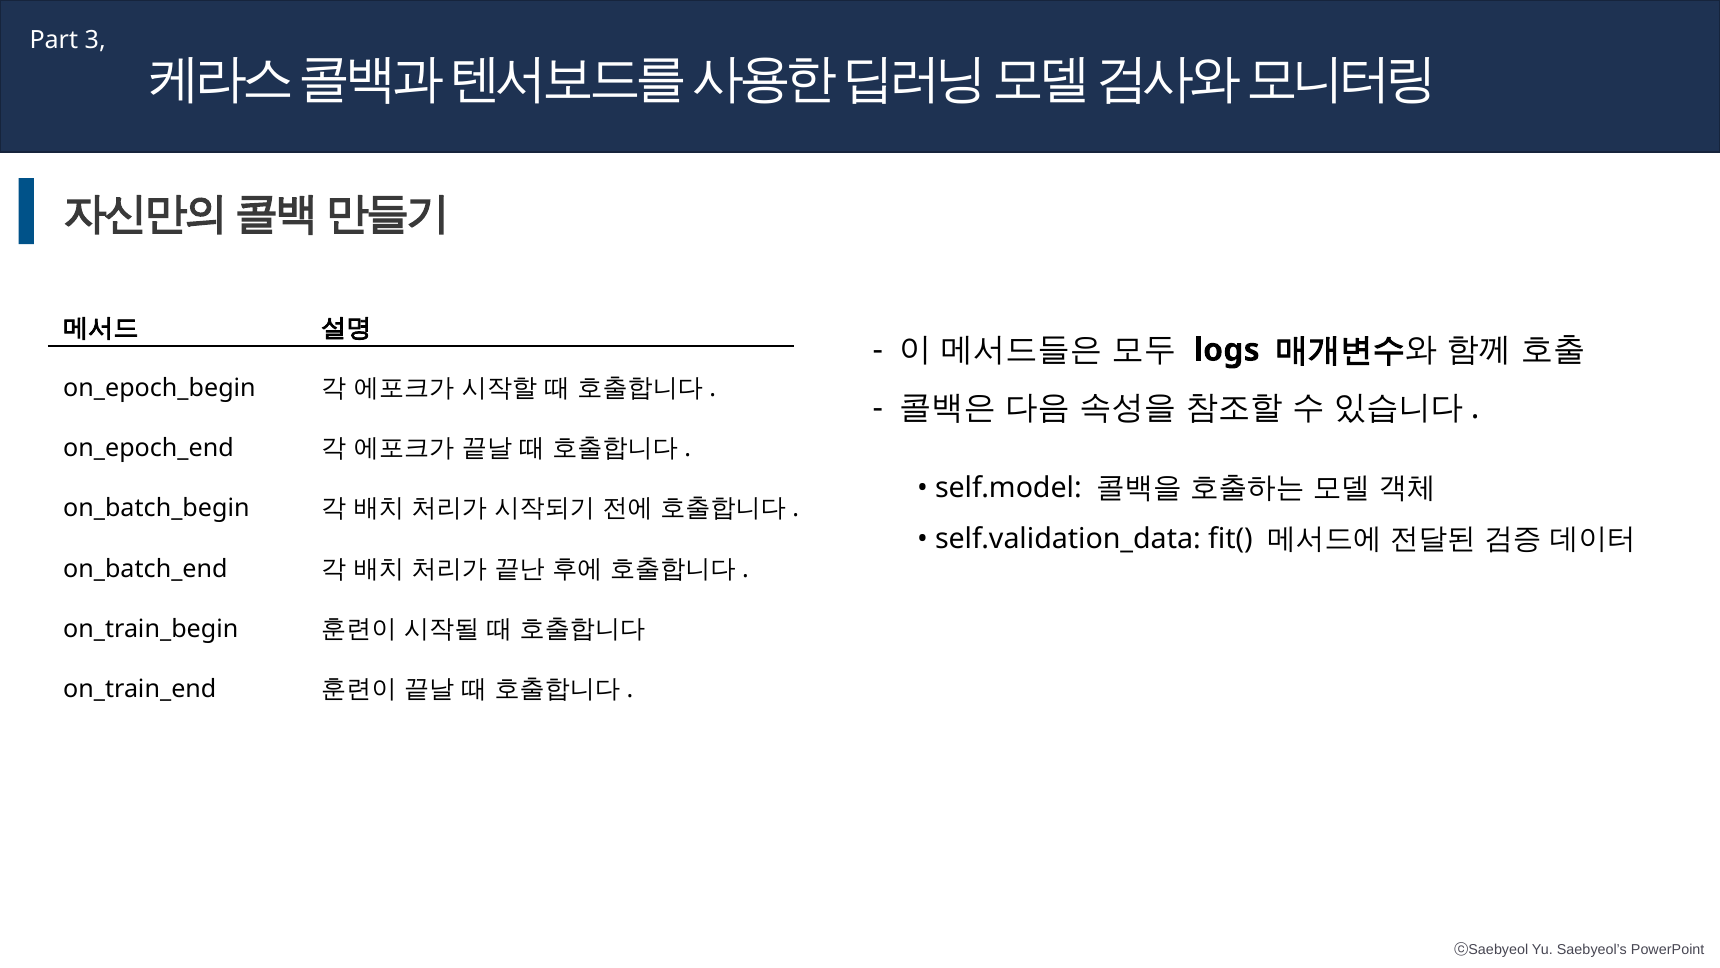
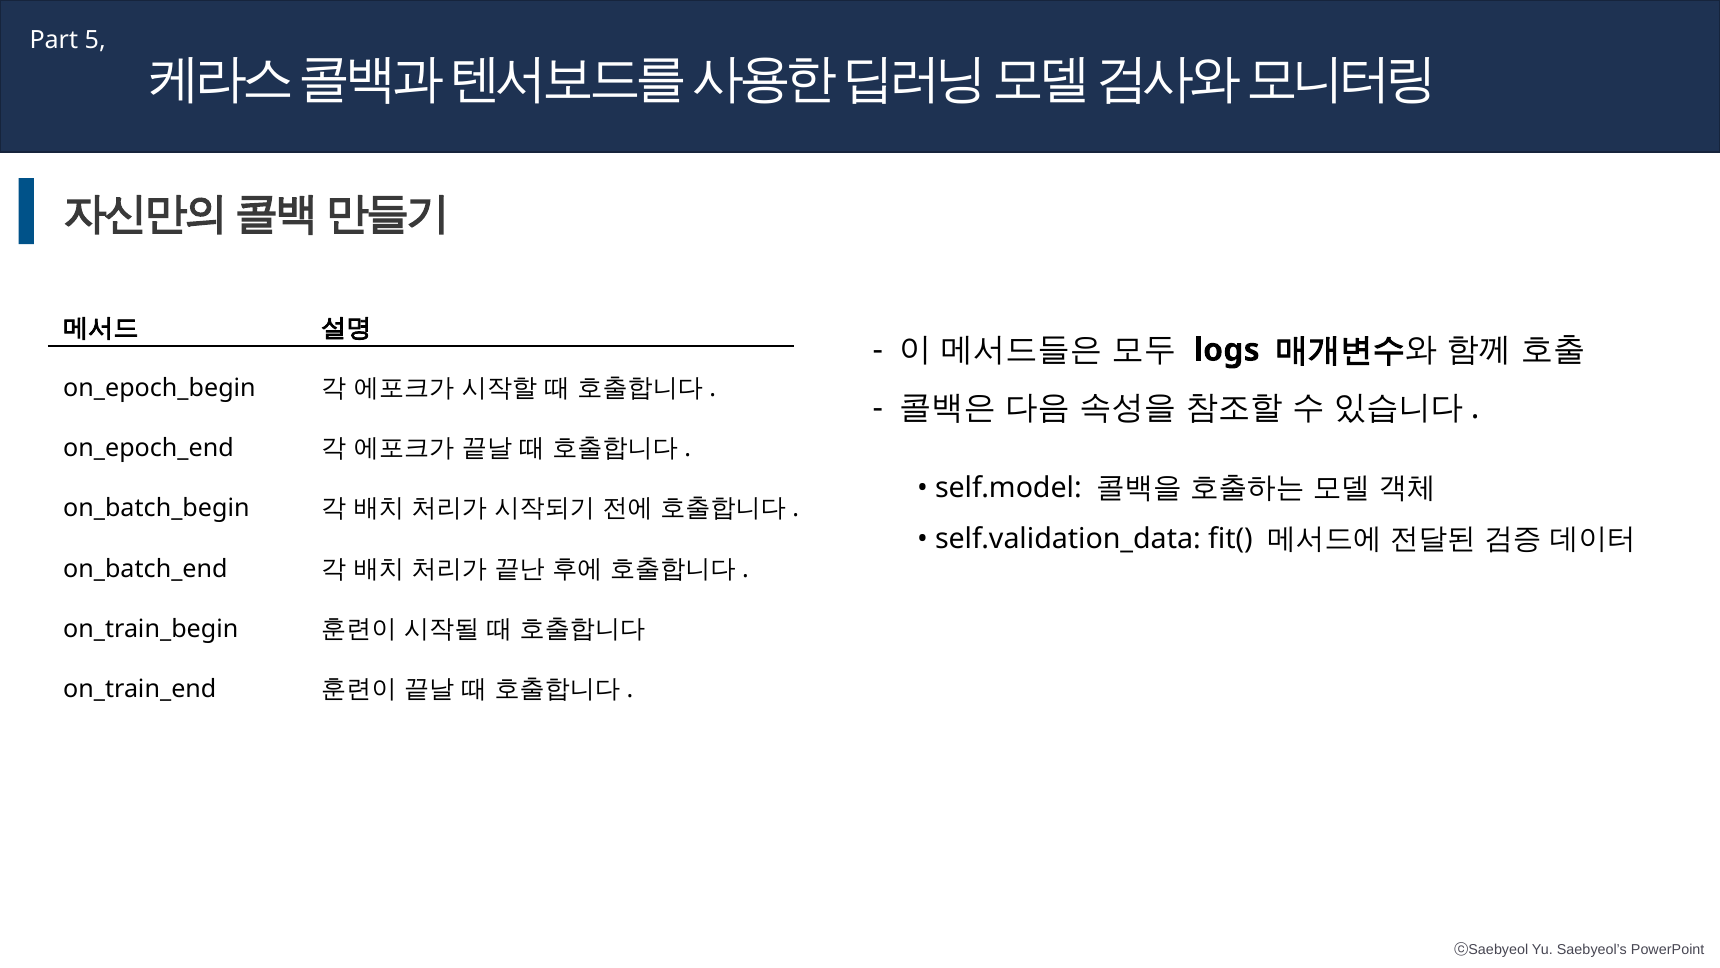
3: 3 -> 5
